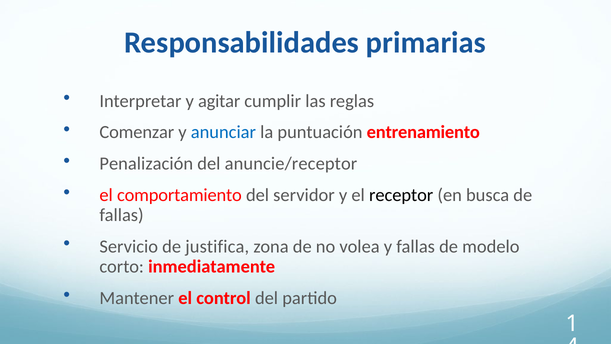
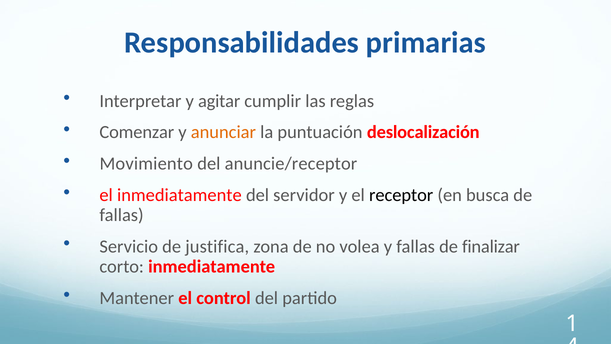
anunciar colour: blue -> orange
entrenamiento: entrenamiento -> deslocalización
Penalización: Penalización -> Movimiento
el comportamiento: comportamiento -> inmediatamente
modelo: modelo -> finalizar
